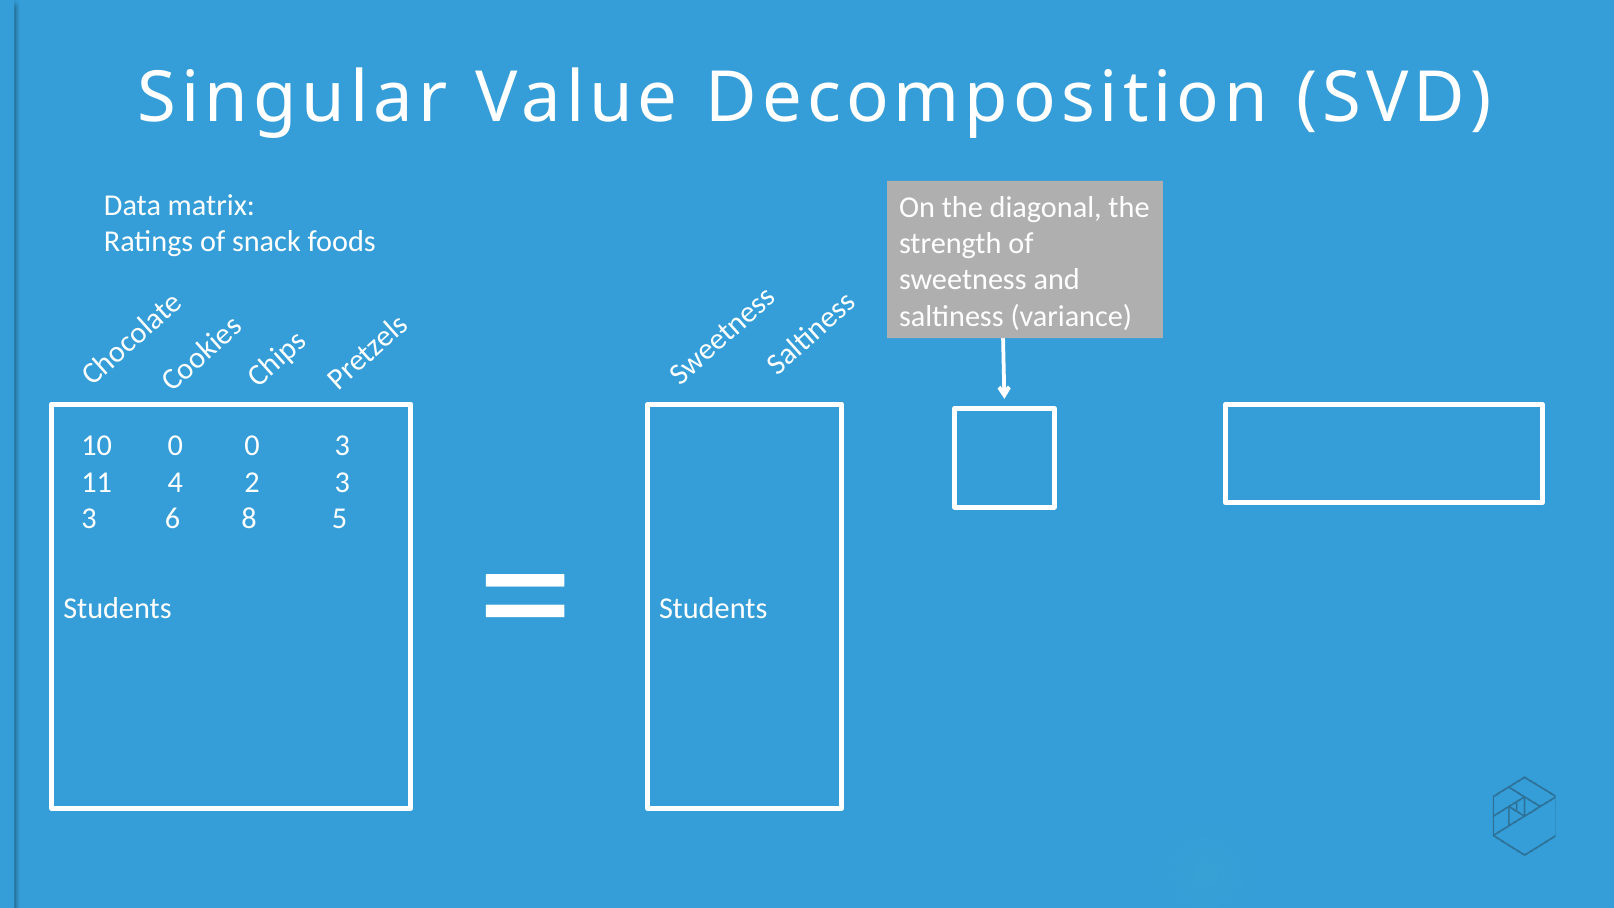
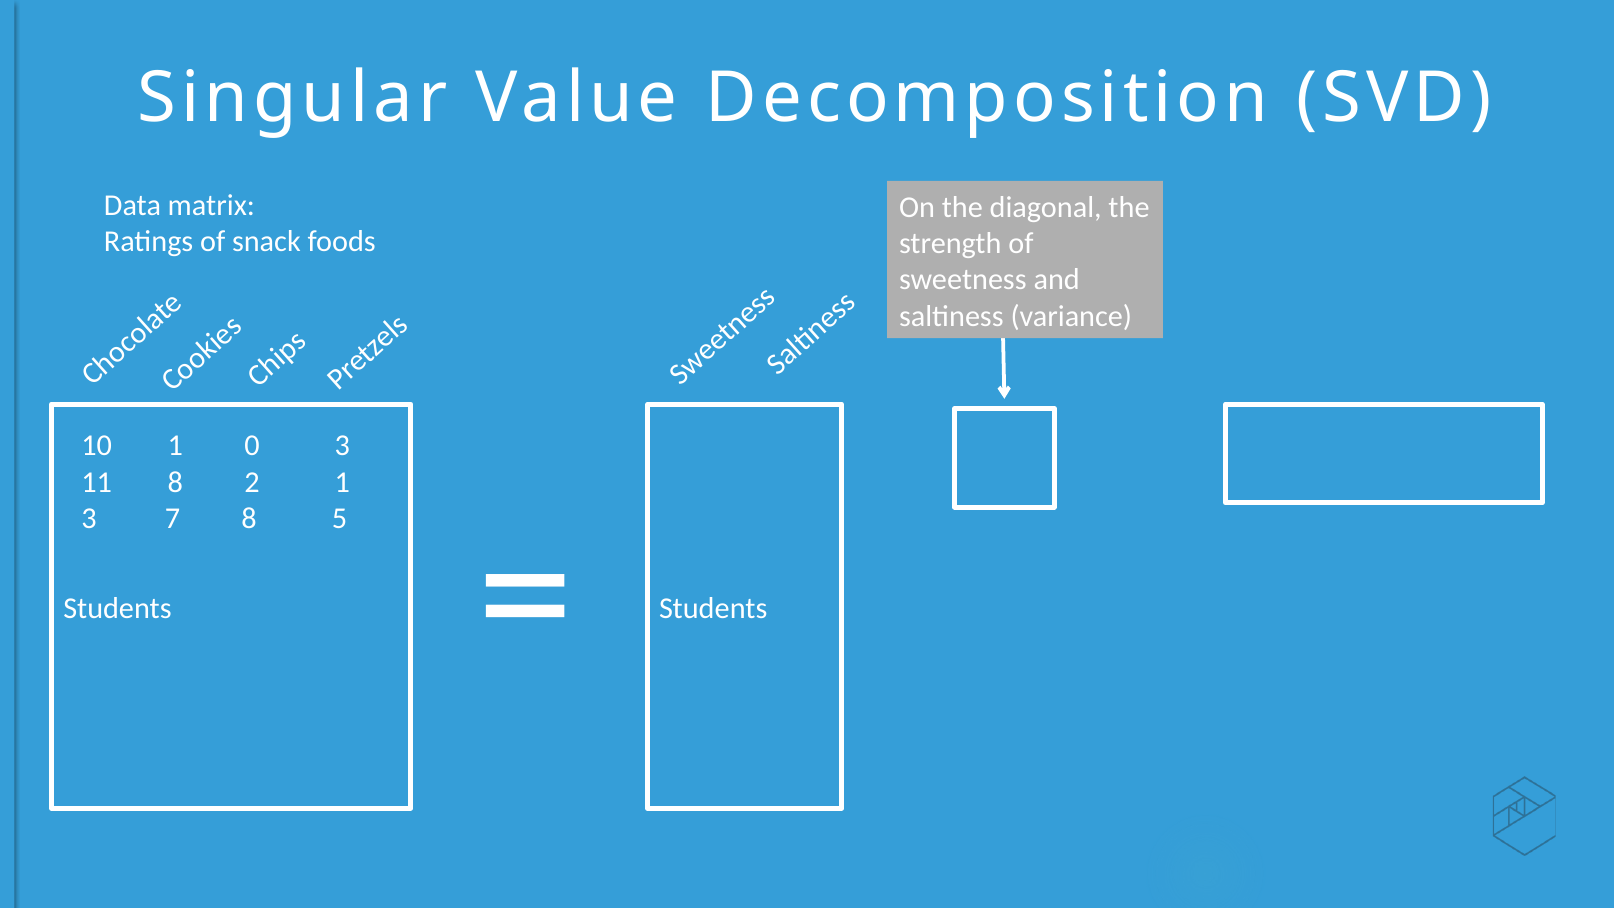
0 at (175, 446): 0 -> 1
4 at (175, 482): 4 -> 8
2 3: 3 -> 1
6: 6 -> 7
